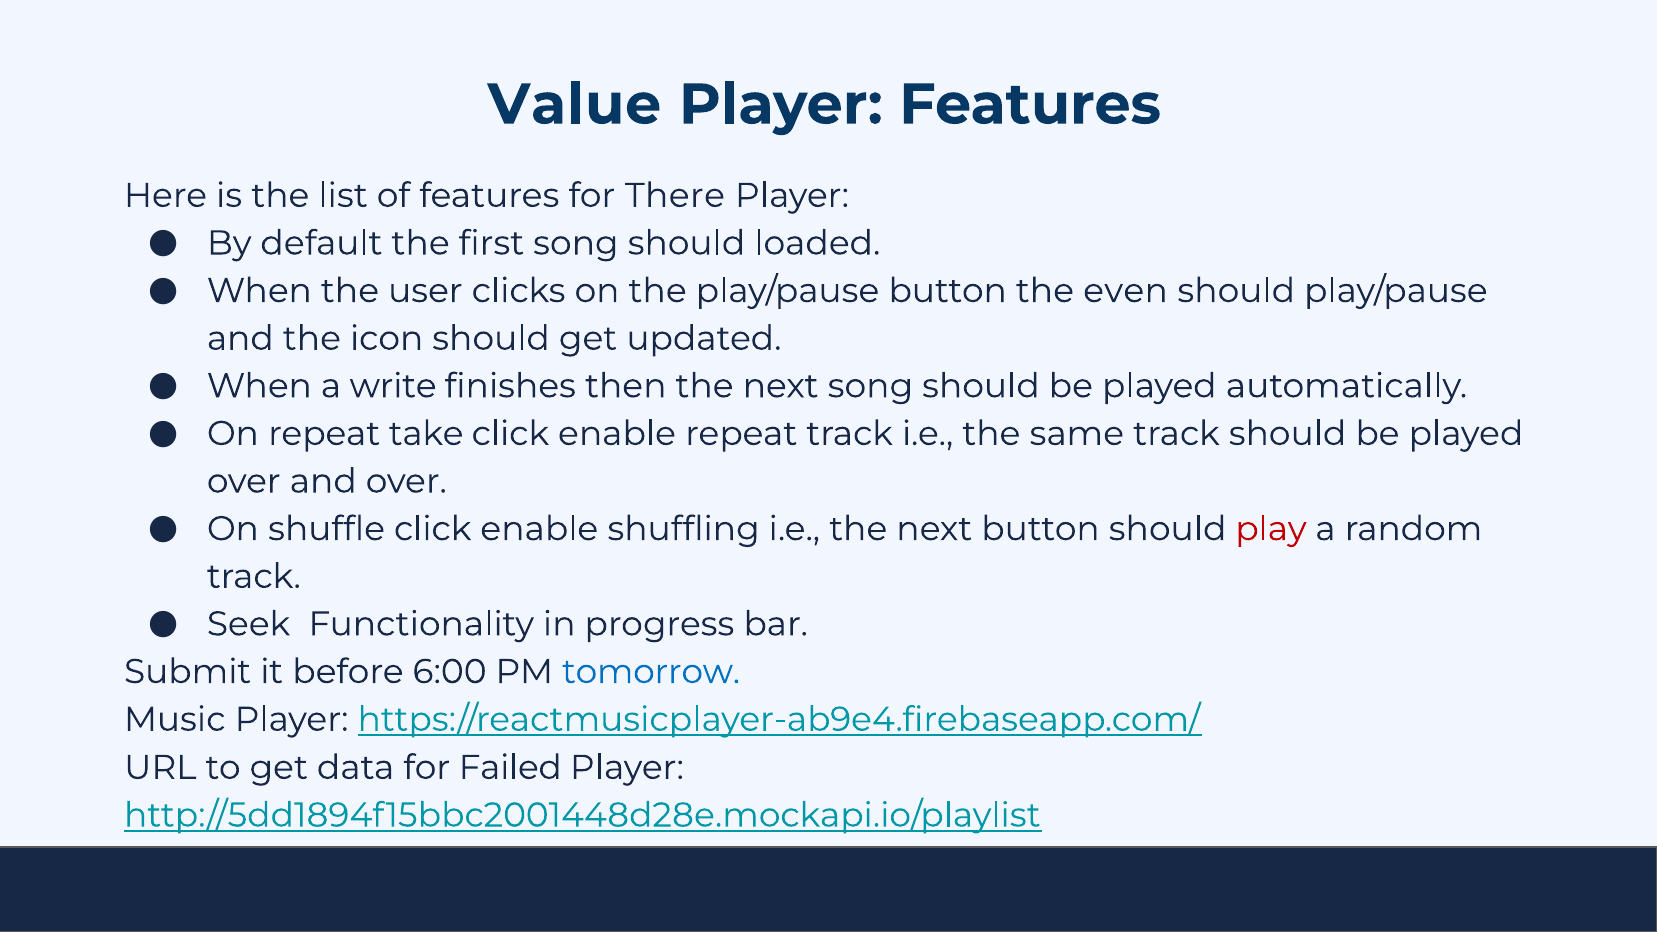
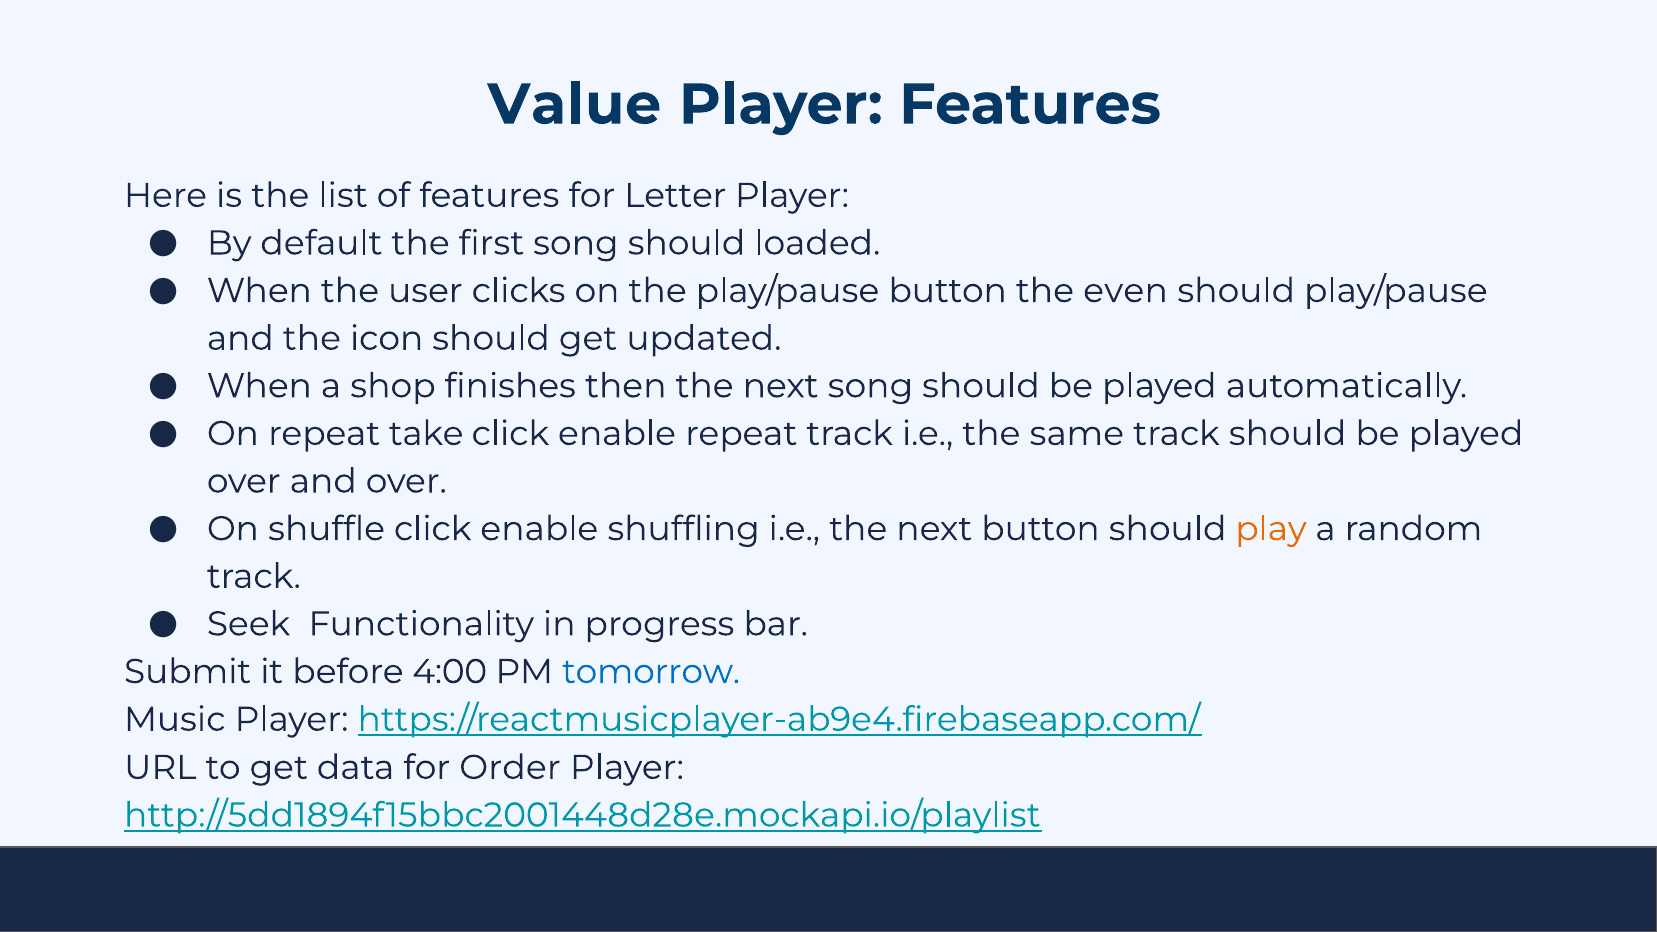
There: There -> Letter
write: write -> shop
play colour: red -> orange
6:00: 6:00 -> 4:00
Failed: Failed -> Order
